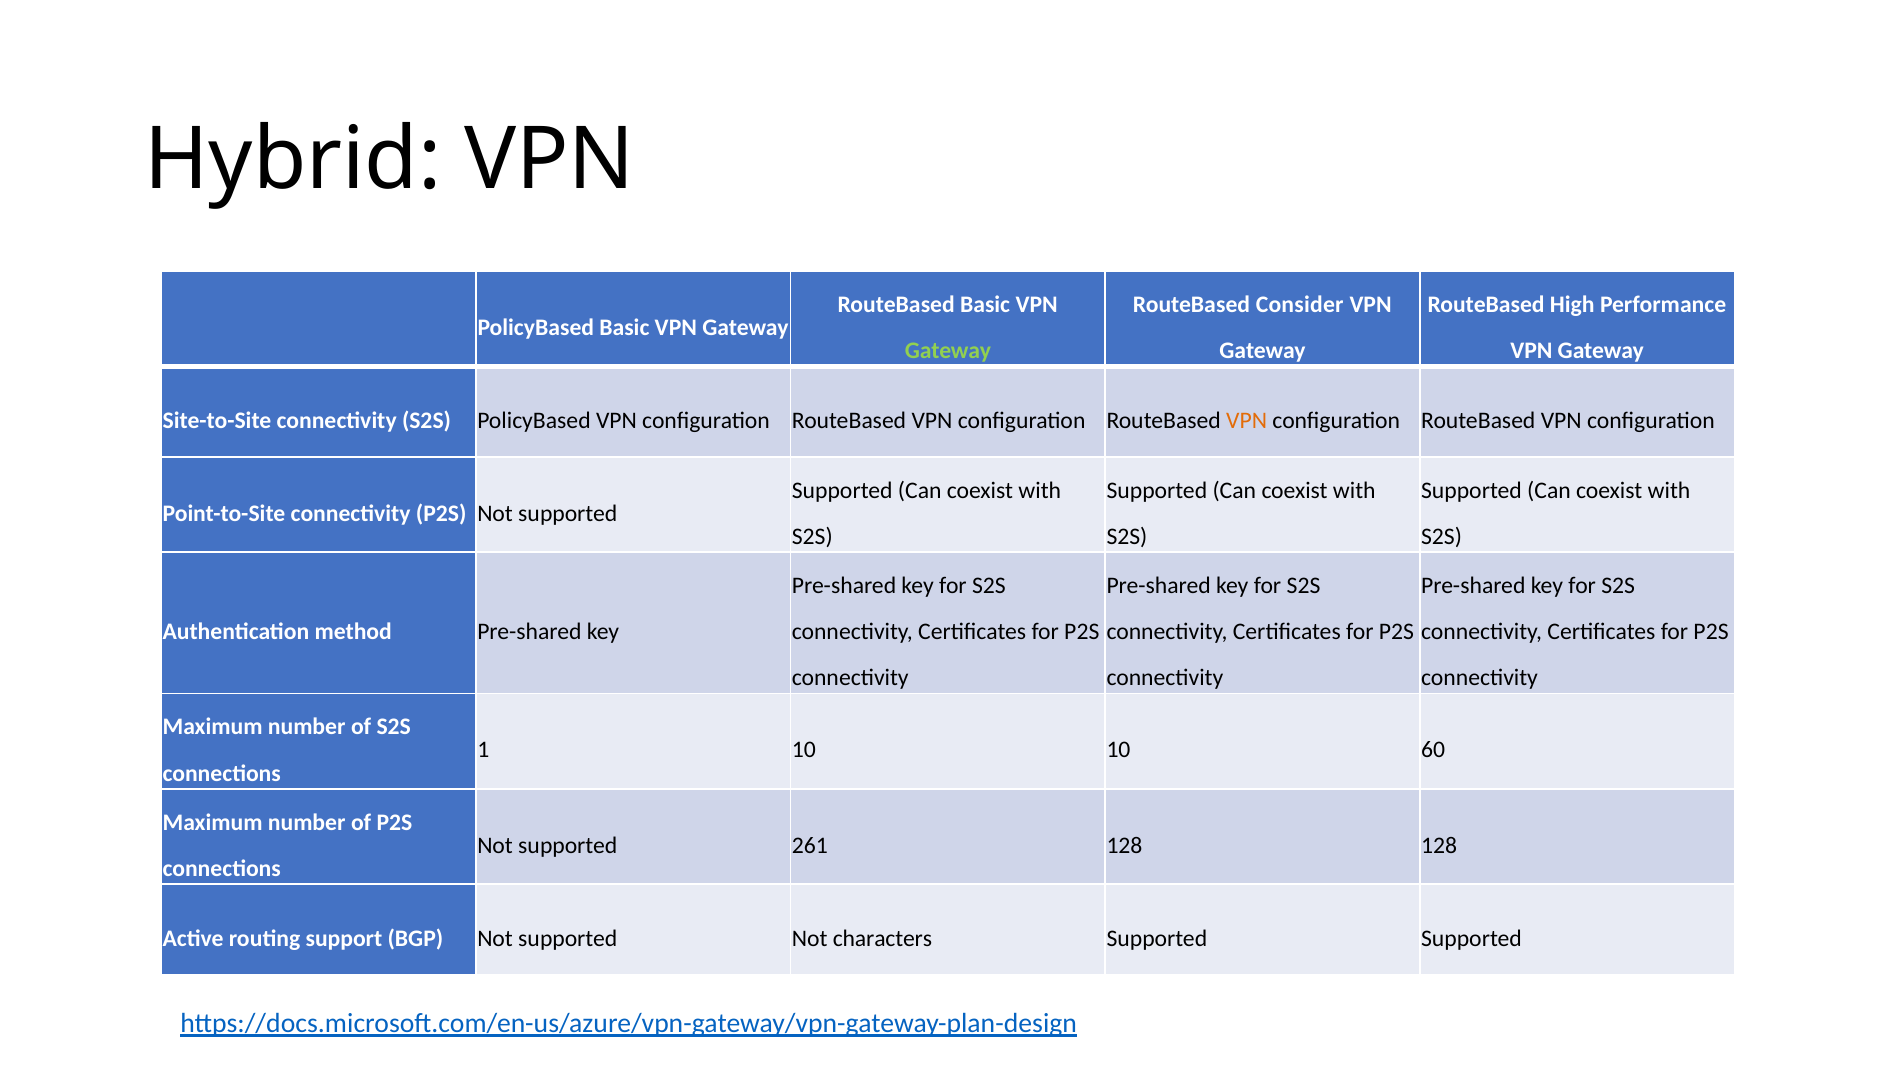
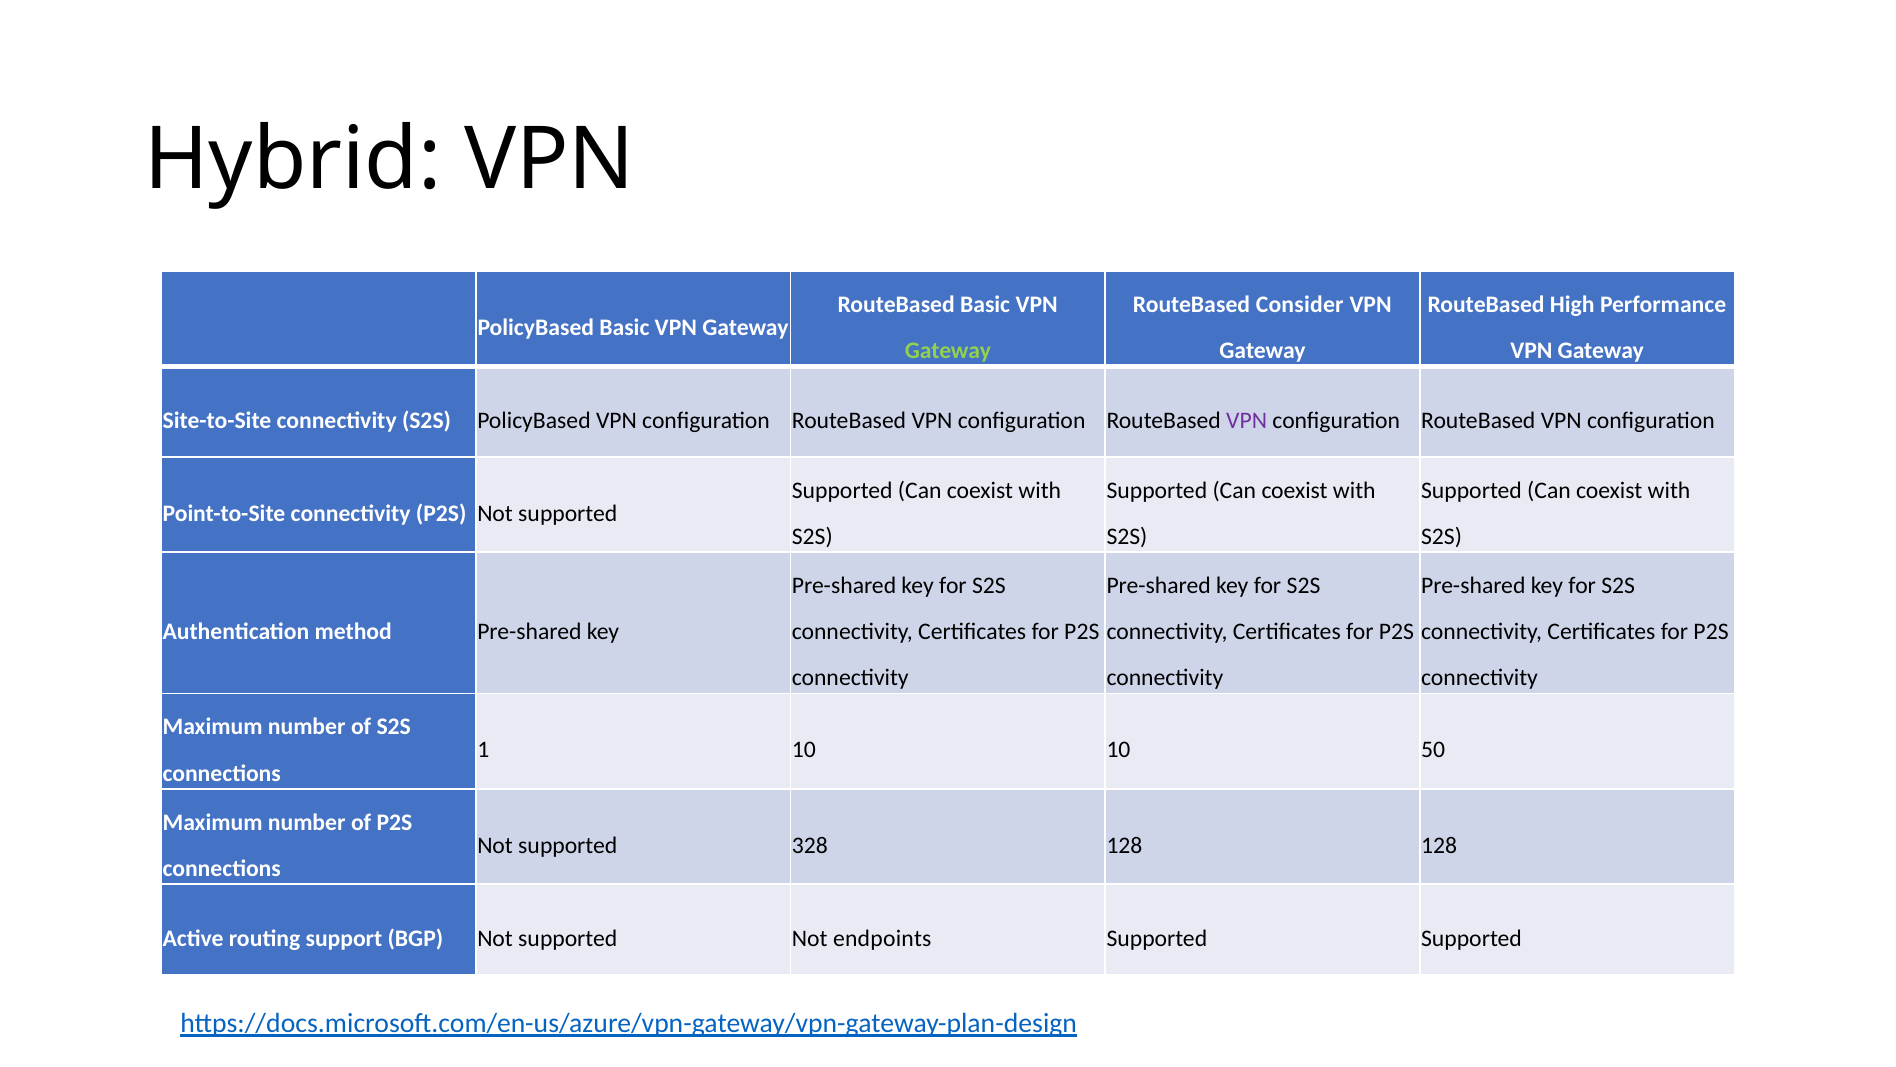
VPN at (1247, 420) colour: orange -> purple
60: 60 -> 50
261: 261 -> 328
characters: characters -> endpoints
